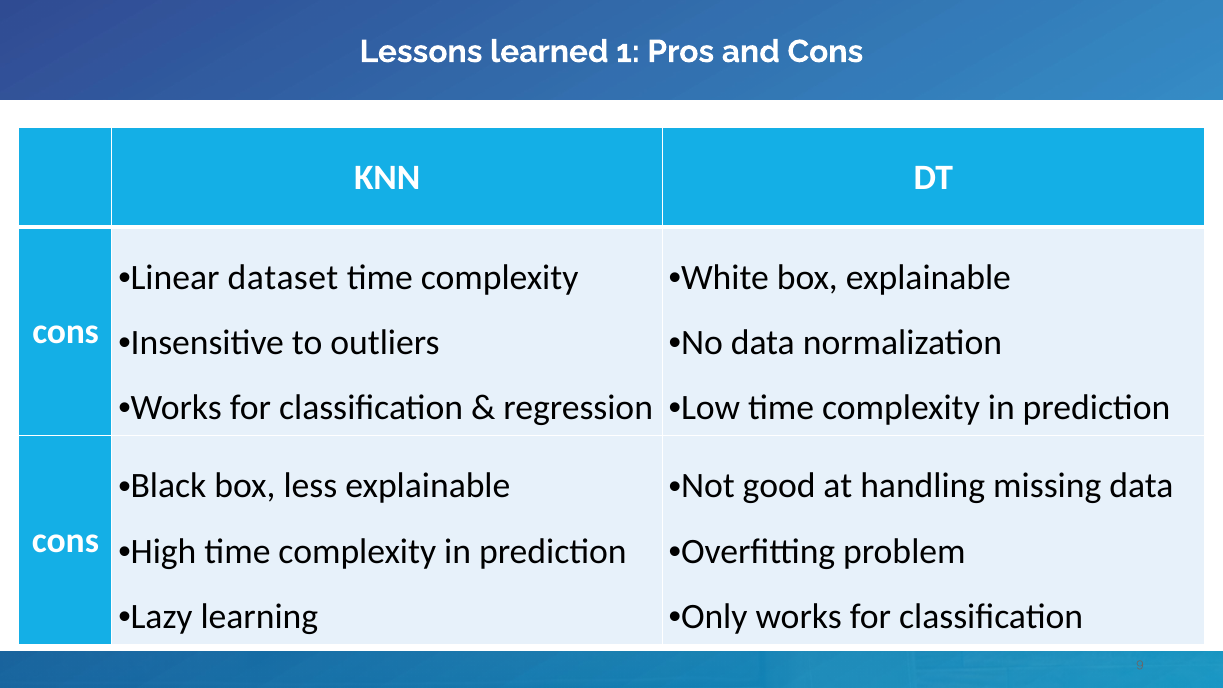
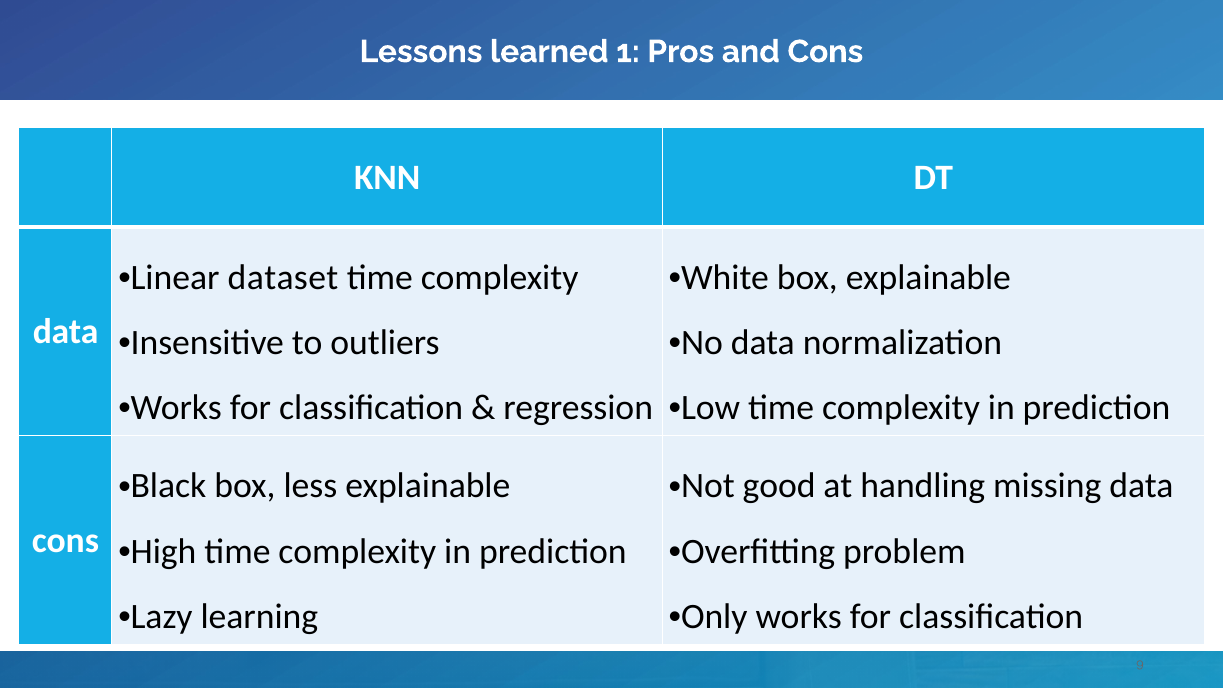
cons at (66, 332): cons -> data
